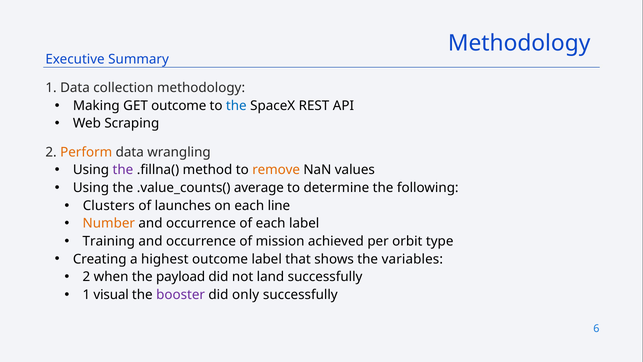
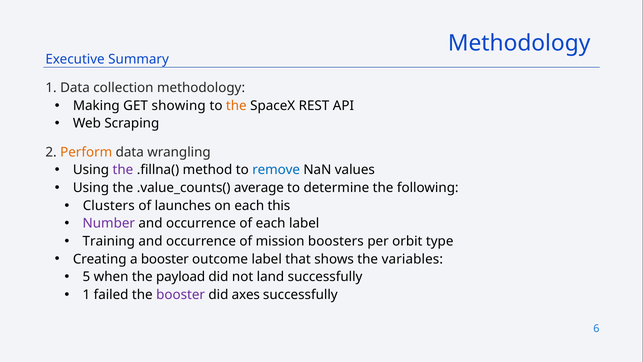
GET outcome: outcome -> showing
the at (236, 106) colour: blue -> orange
remove colour: orange -> blue
line: line -> this
Number colour: orange -> purple
achieved: achieved -> boosters
a highest: highest -> booster
2 at (86, 277): 2 -> 5
visual: visual -> failed
only: only -> axes
